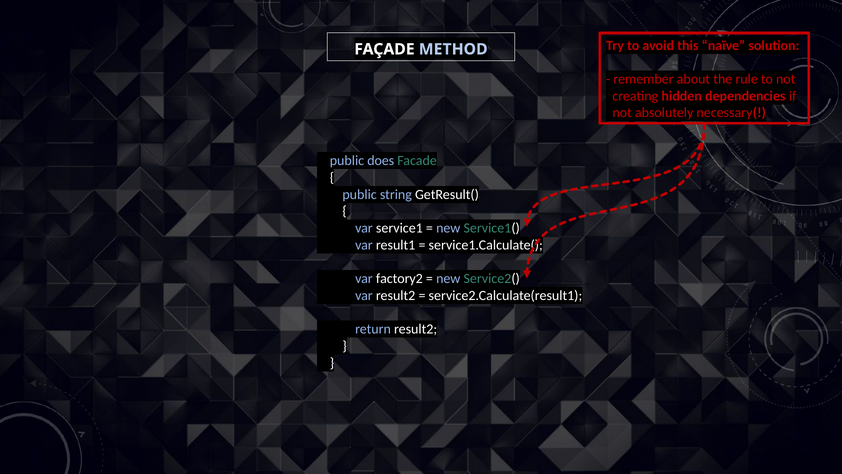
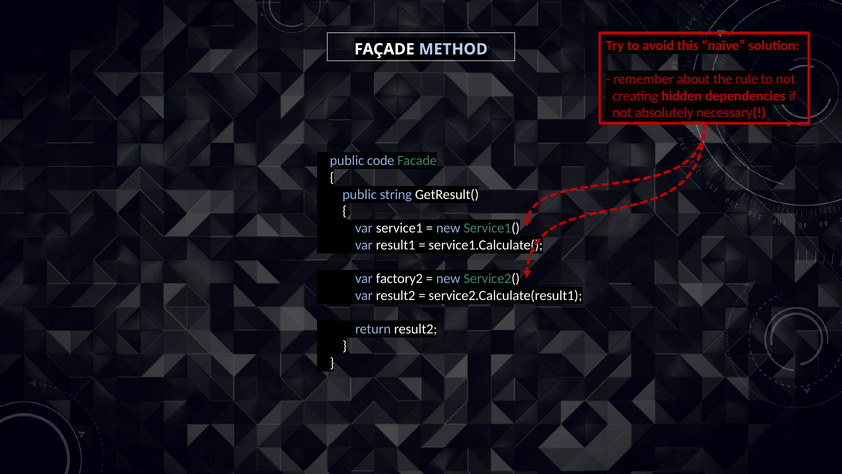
does: does -> code
